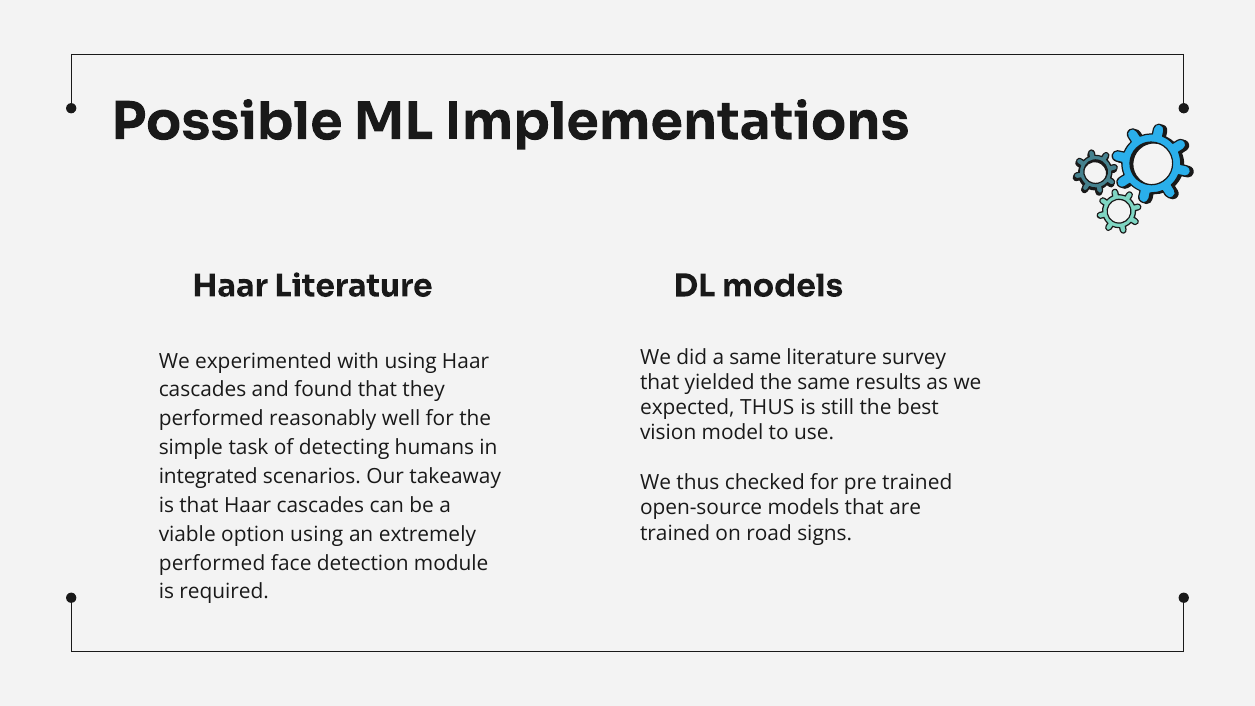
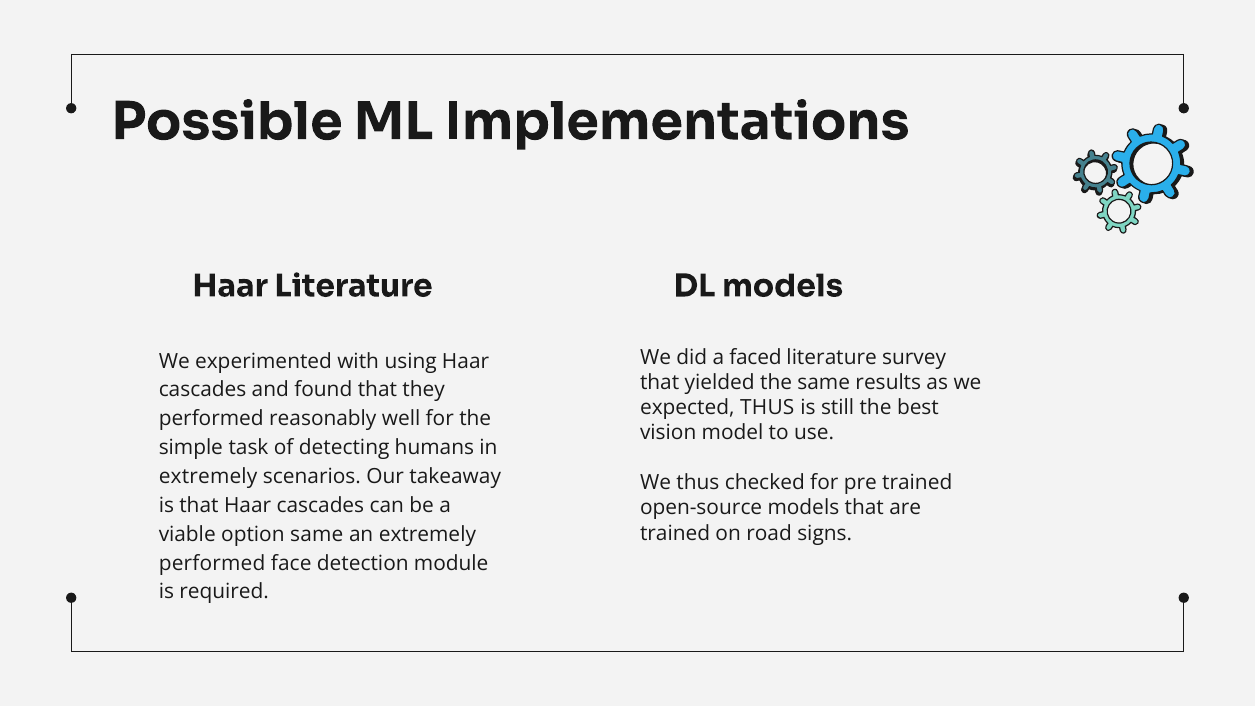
a same: same -> faced
integrated at (208, 477): integrated -> extremely
option using: using -> same
